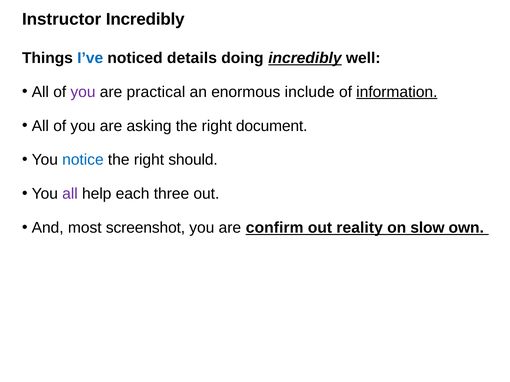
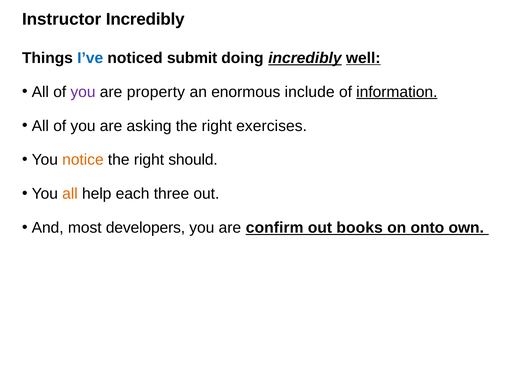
details: details -> submit
well underline: none -> present
practical: practical -> property
document: document -> exercises
notice colour: blue -> orange
all at (70, 194) colour: purple -> orange
screenshot: screenshot -> developers
reality: reality -> books
slow: slow -> onto
